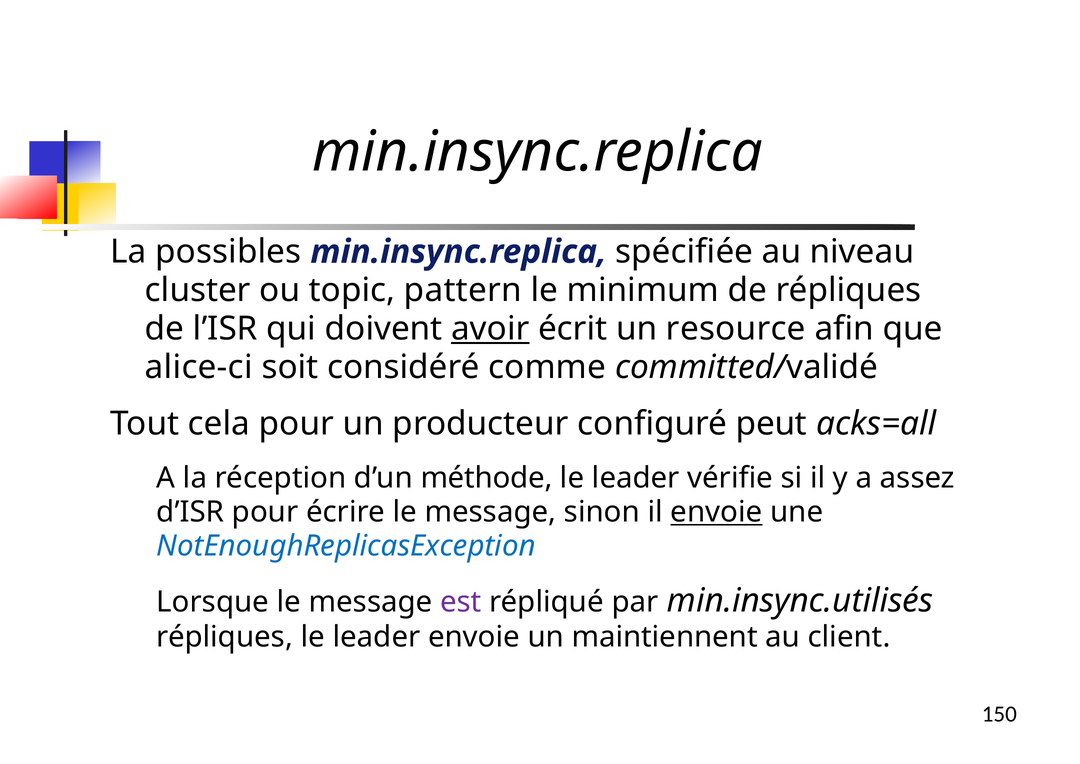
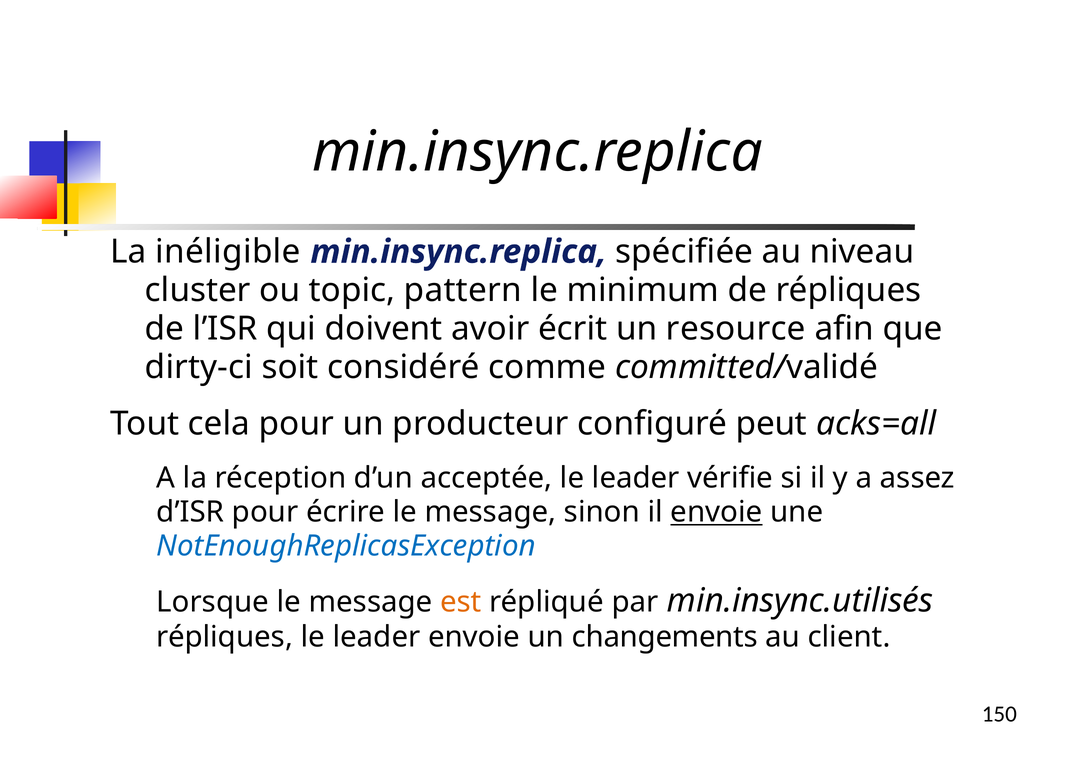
possibles: possibles -> inéligible
avoir underline: present -> none
alice-ci: alice-ci -> dirty-ci
méthode: méthode -> acceptée
est colour: purple -> orange
maintiennent: maintiennent -> changements
